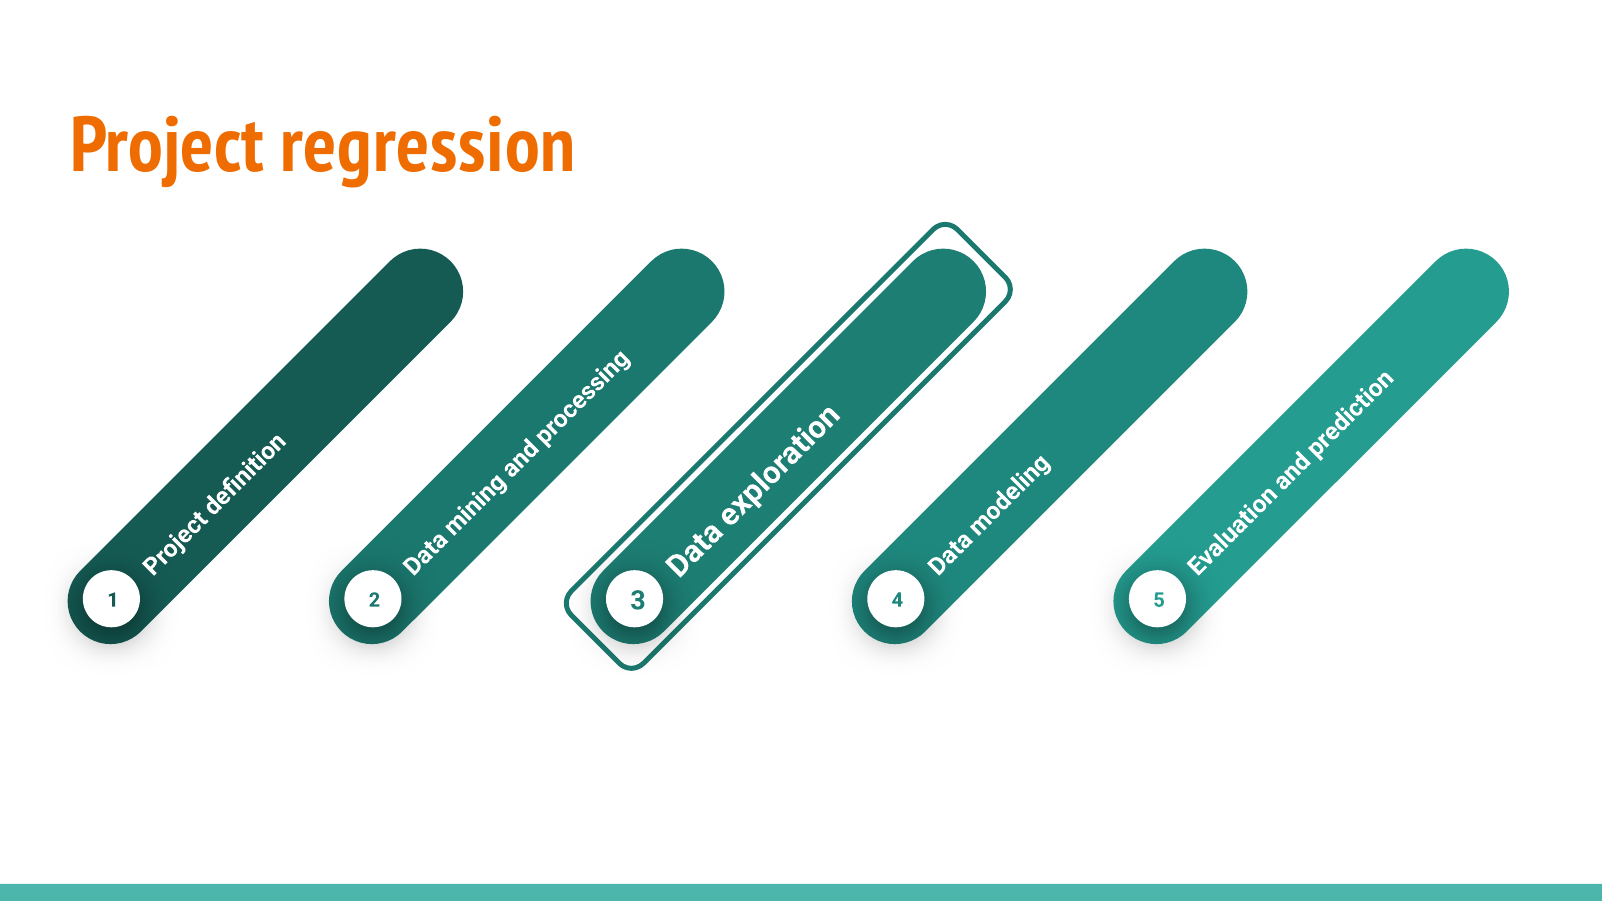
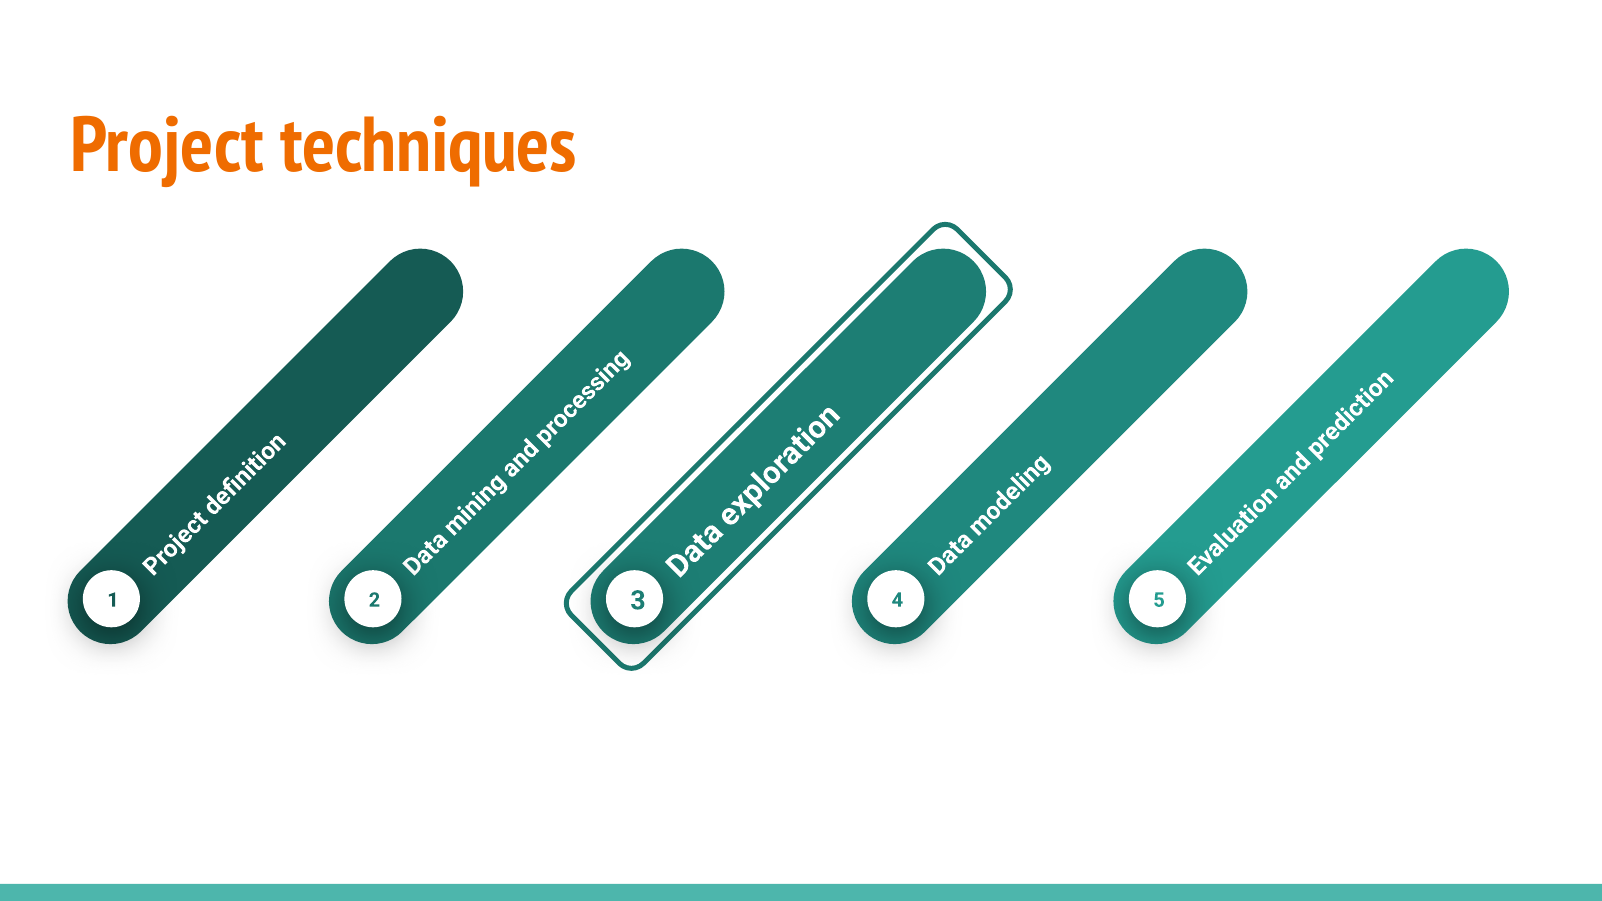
regression: regression -> techniques
